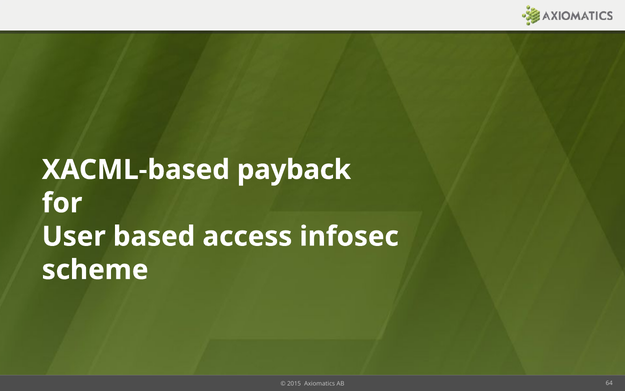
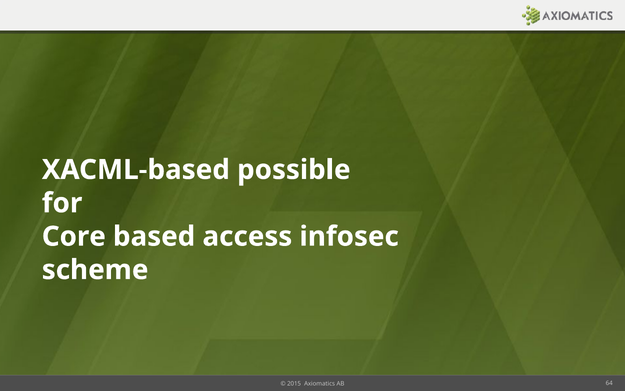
payback: payback -> possible
User: User -> Core
